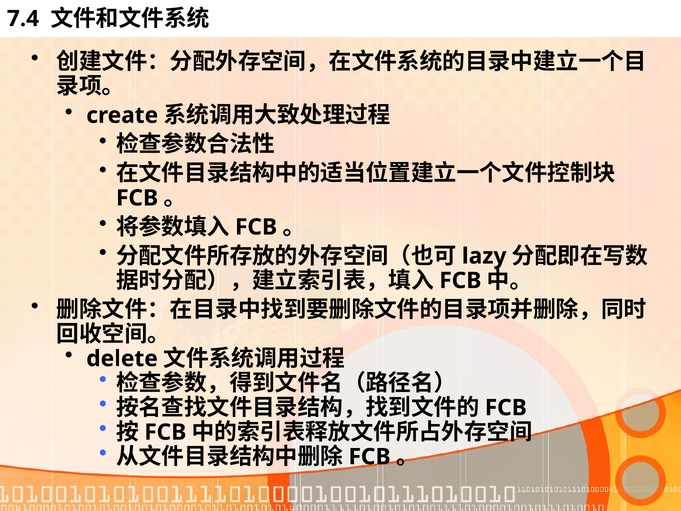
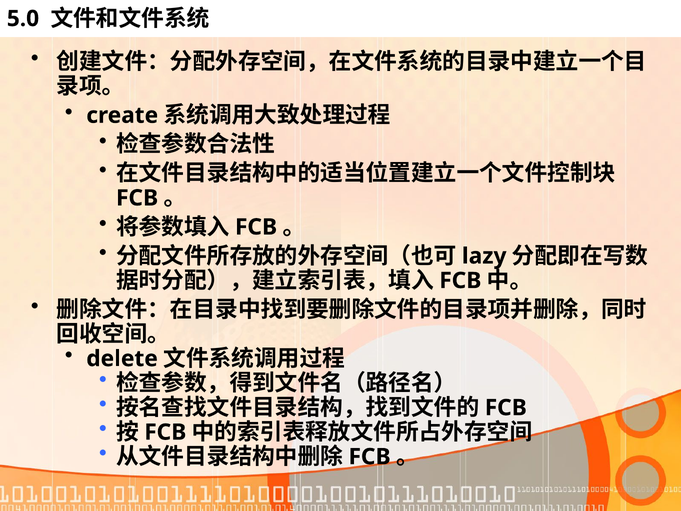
7.4: 7.4 -> 5.0
